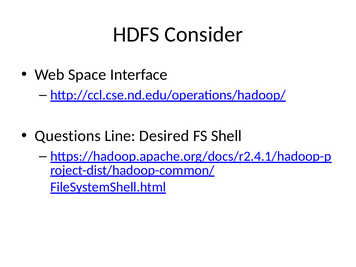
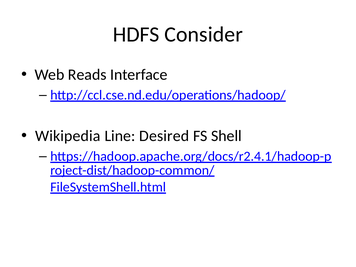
Space: Space -> Reads
Questions: Questions -> Wikipedia
